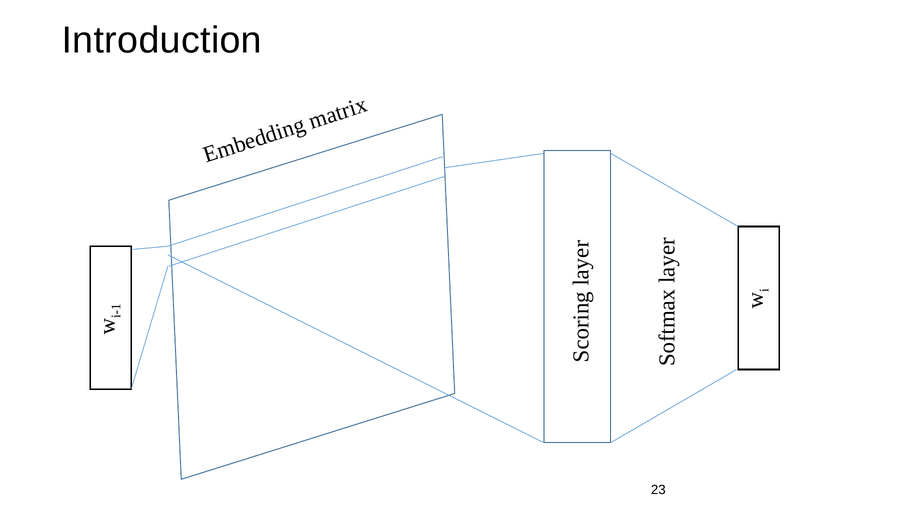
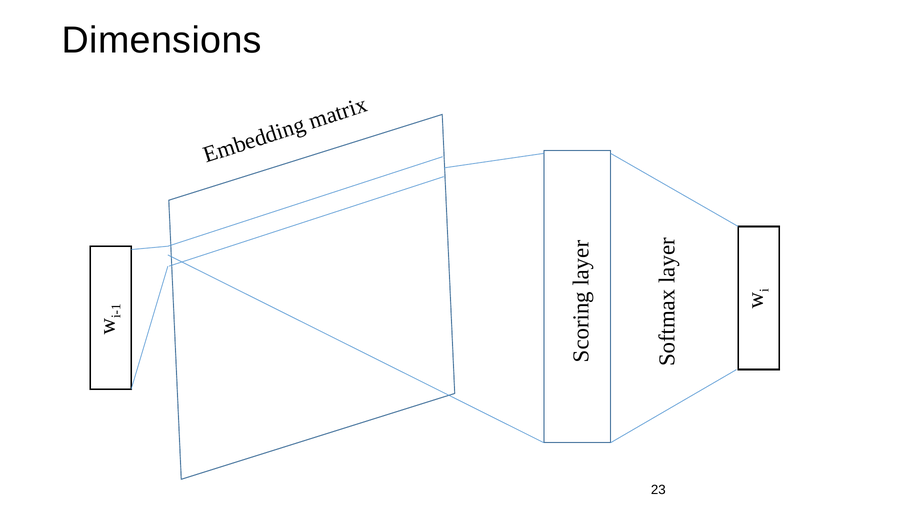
Introduction: Introduction -> Dimensions
